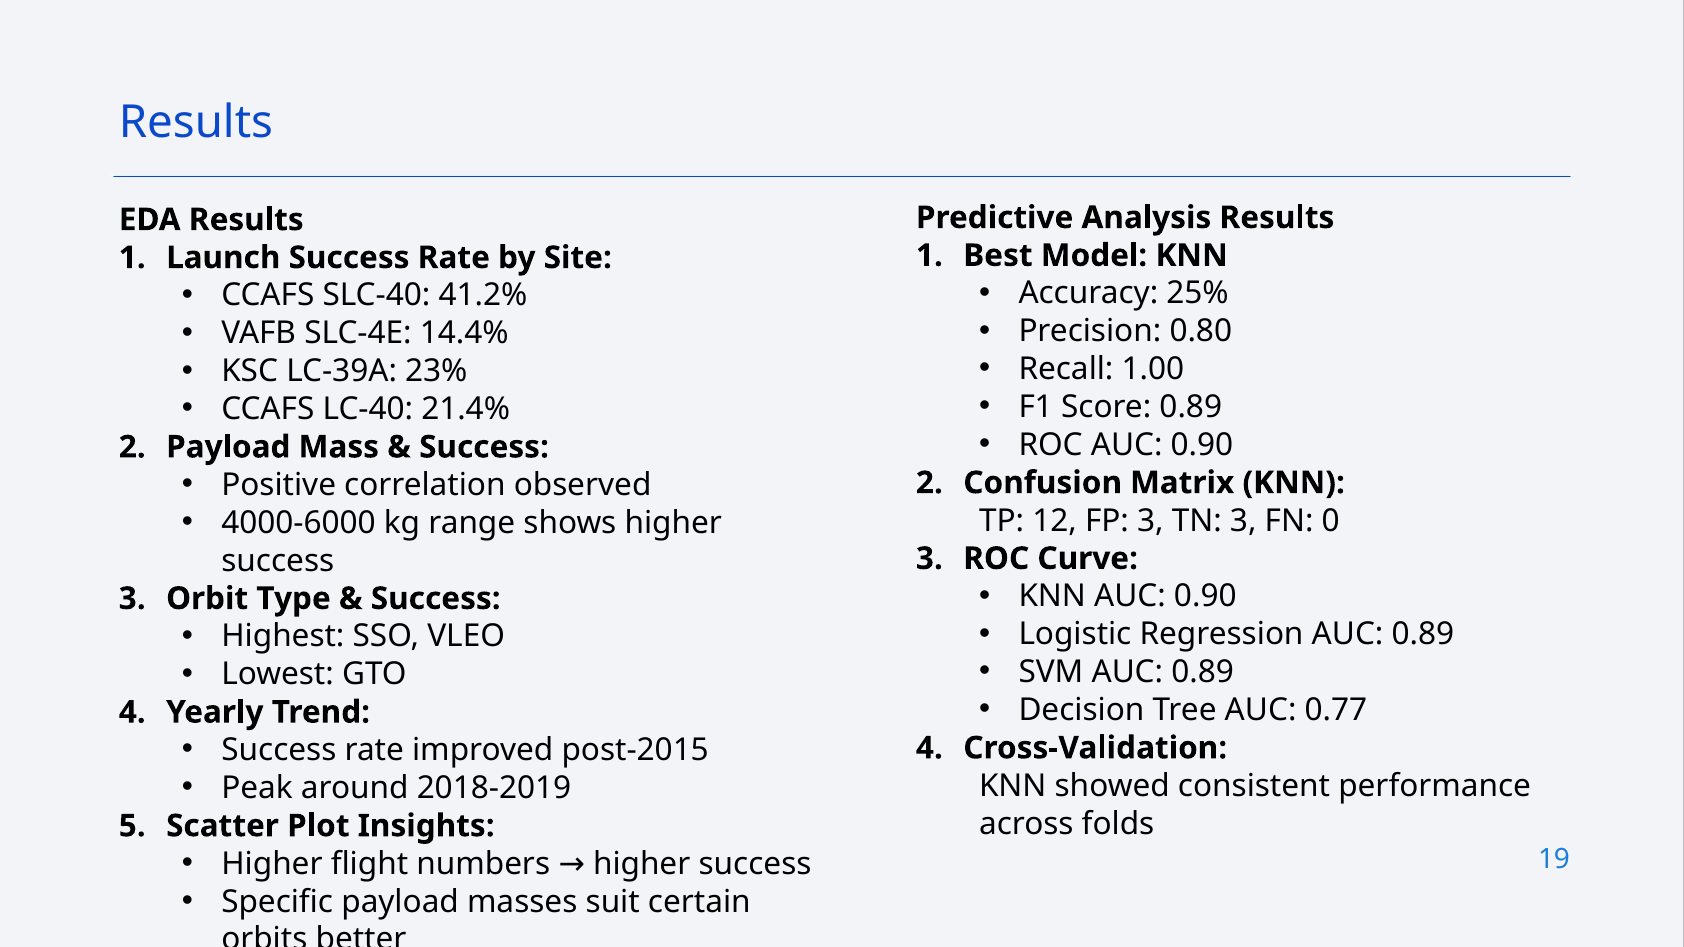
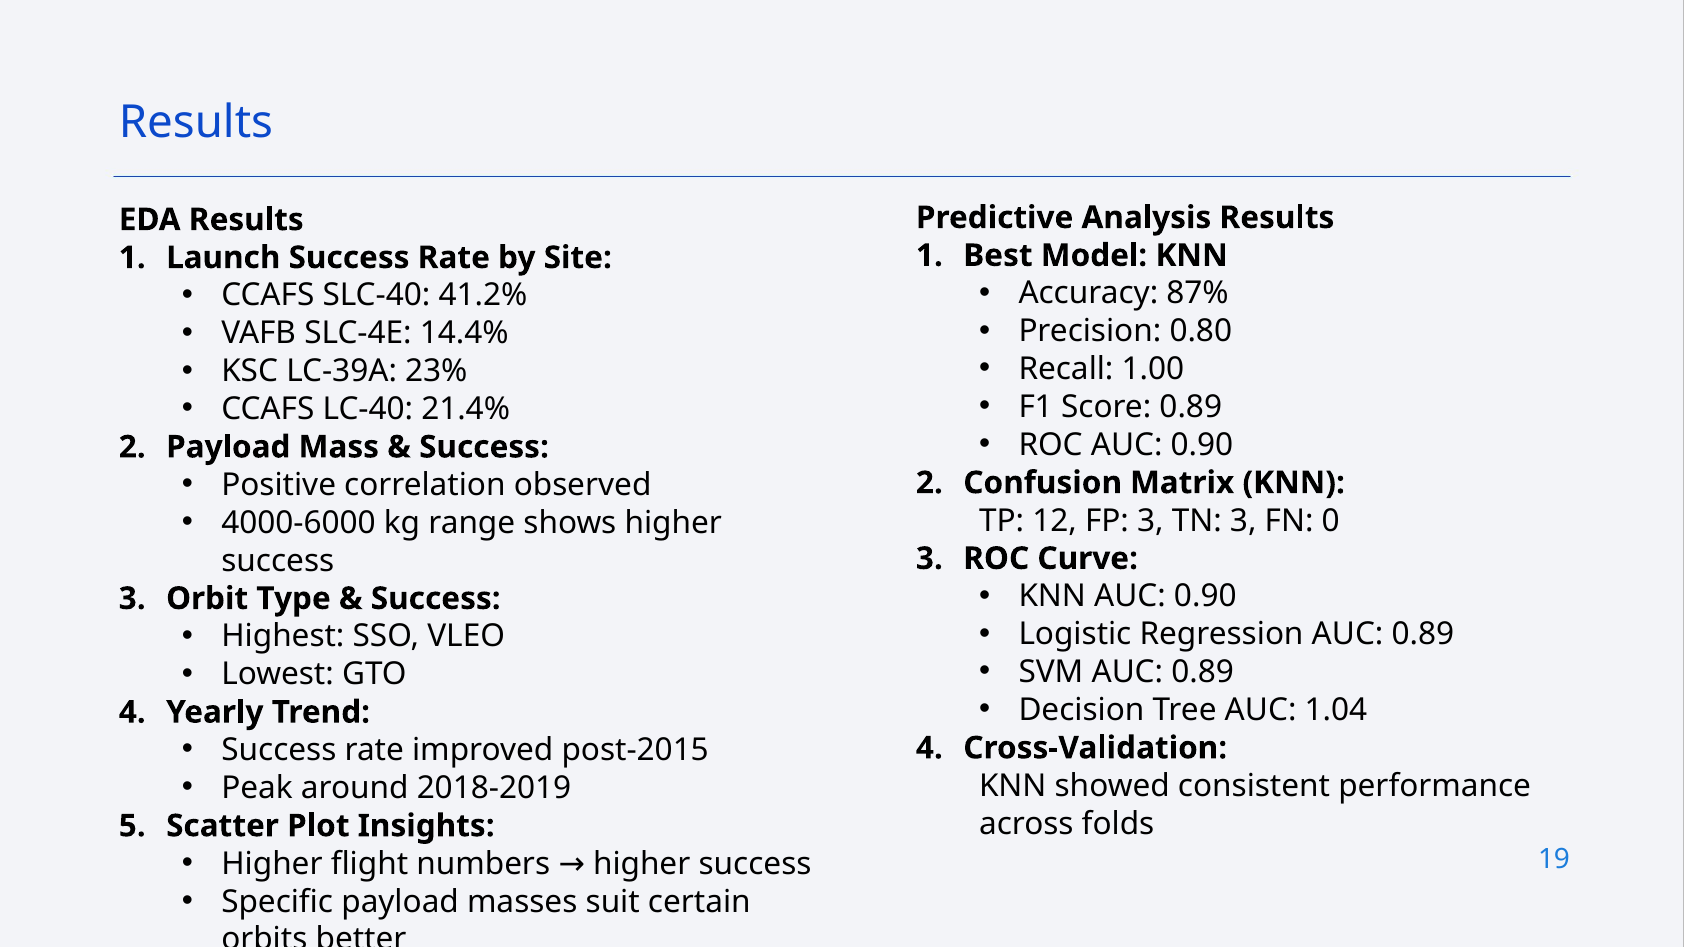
25%: 25% -> 87%
0.77: 0.77 -> 1.04
